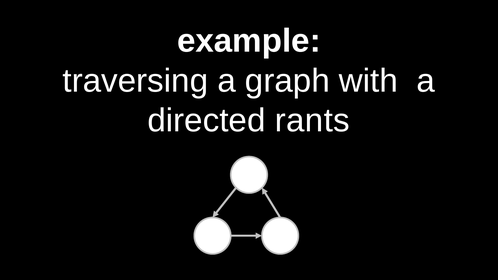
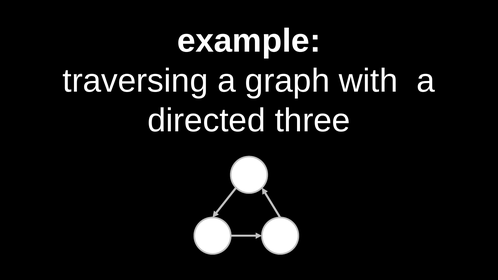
rants: rants -> three
